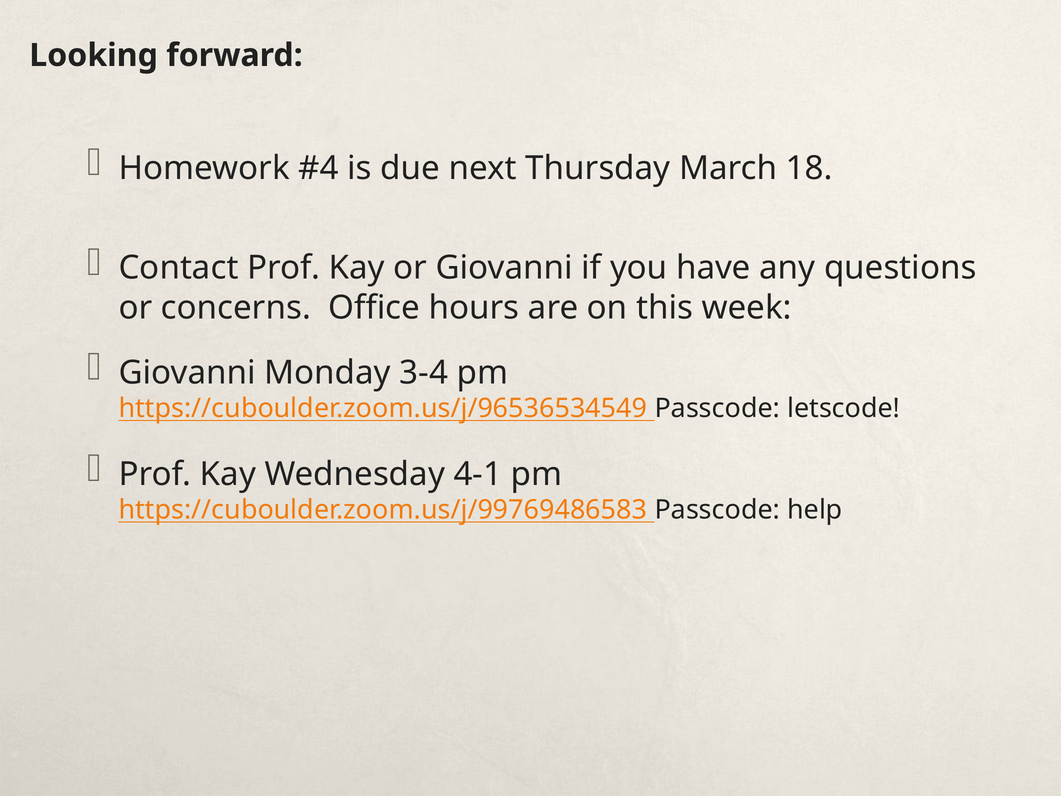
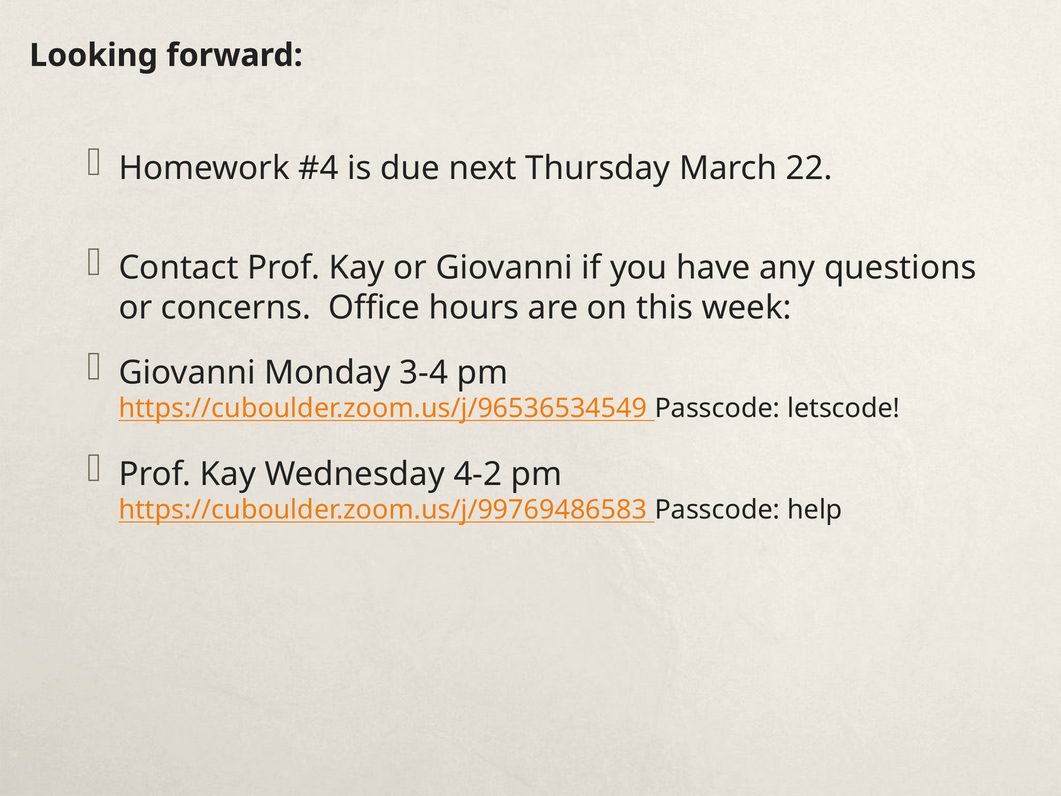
18: 18 -> 22
4-1: 4-1 -> 4-2
